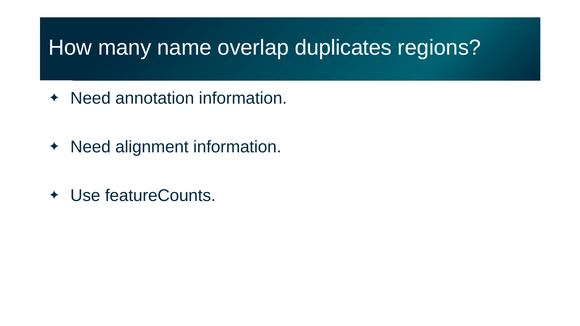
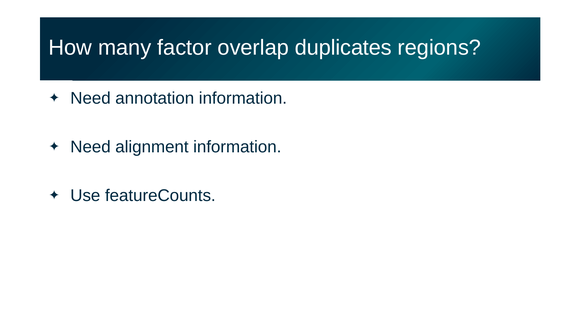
name: name -> factor
